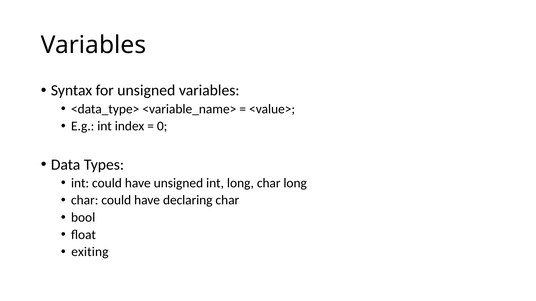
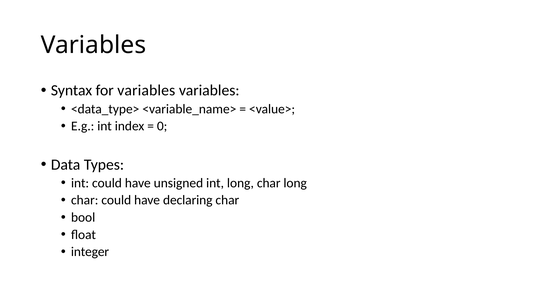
for unsigned: unsigned -> variables
exiting: exiting -> integer
